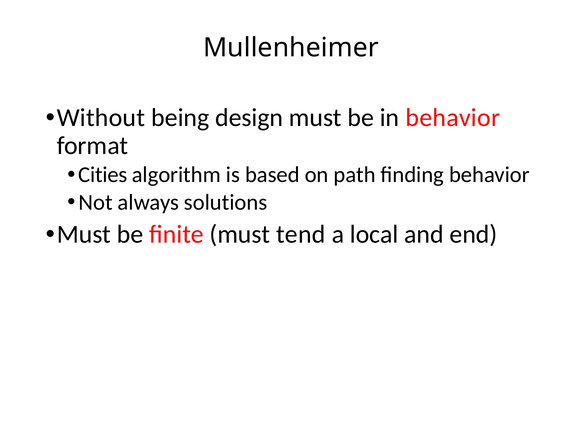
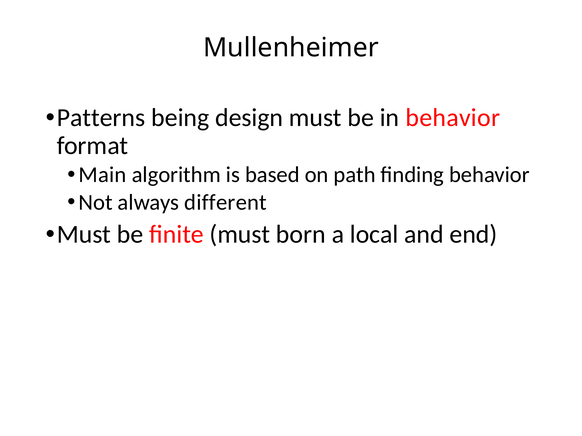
Without: Without -> Patterns
Cities: Cities -> Main
solutions: solutions -> different
tend: tend -> born
